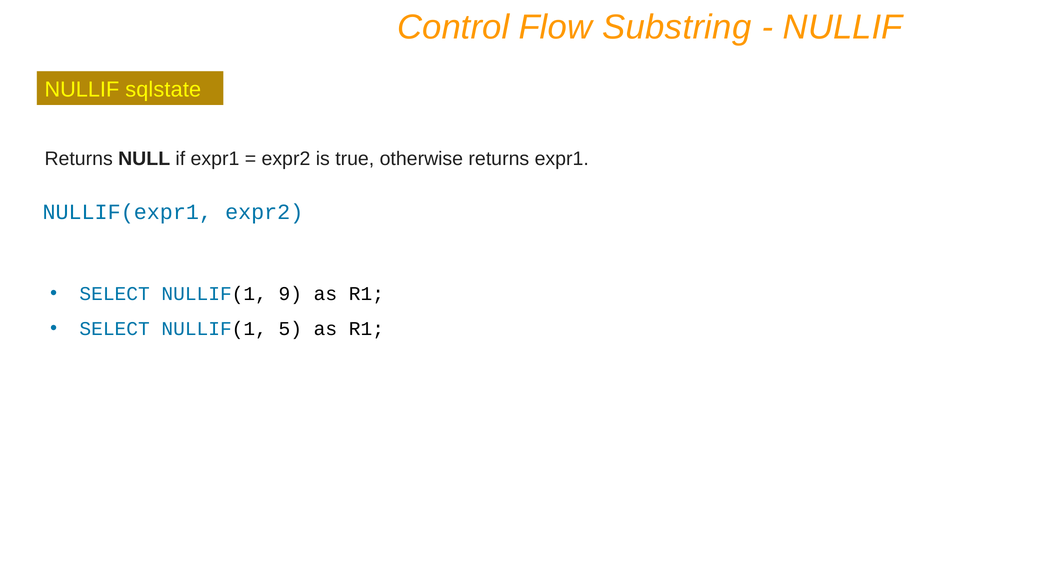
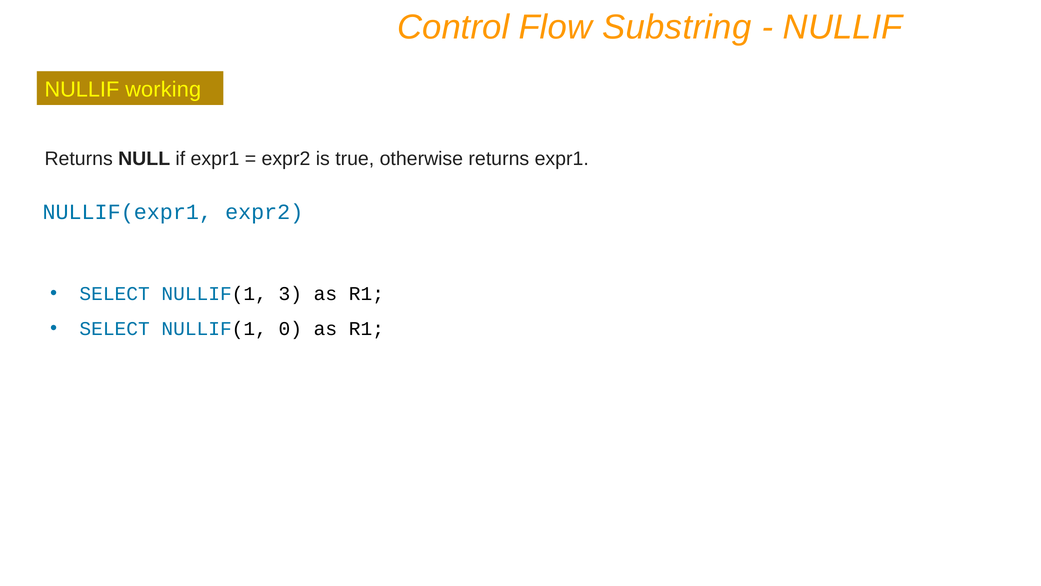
sqlstate: sqlstate -> working
9: 9 -> 3
5: 5 -> 0
